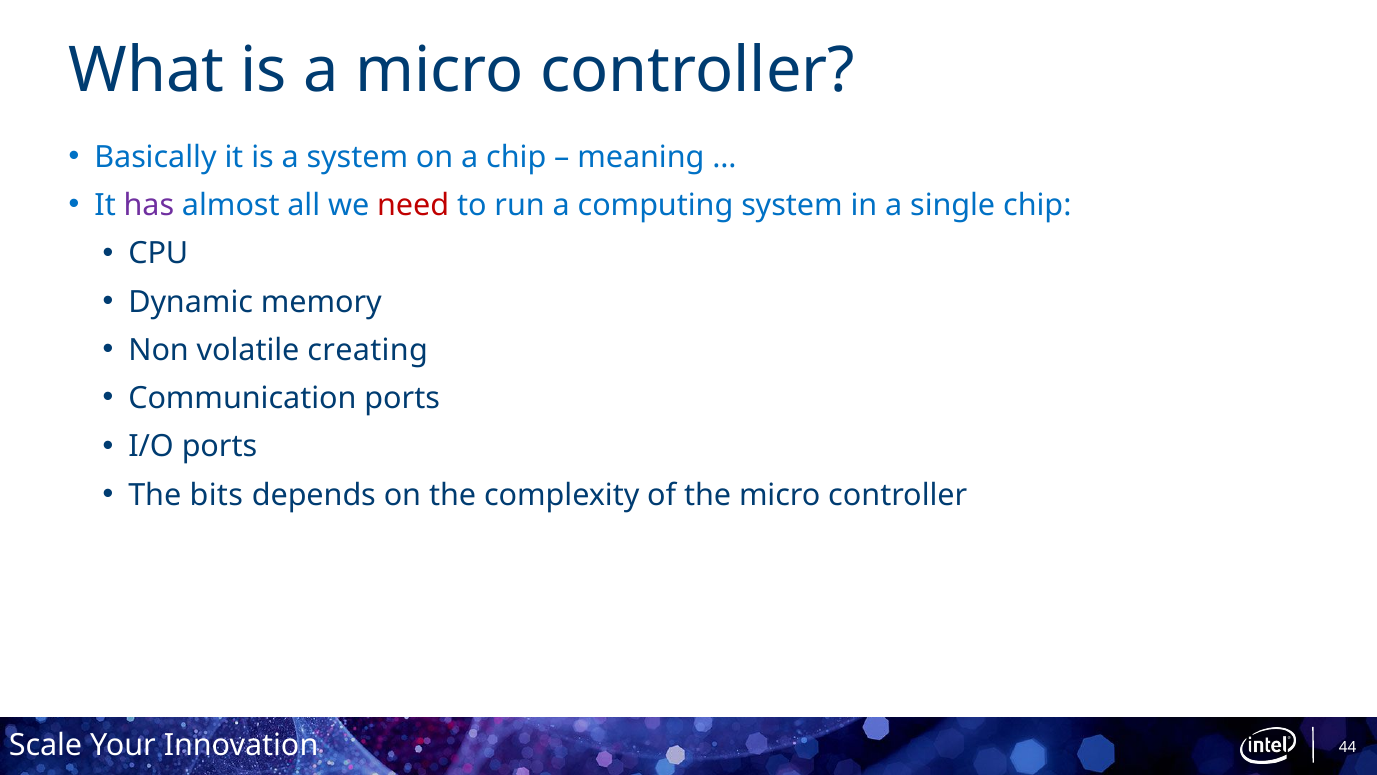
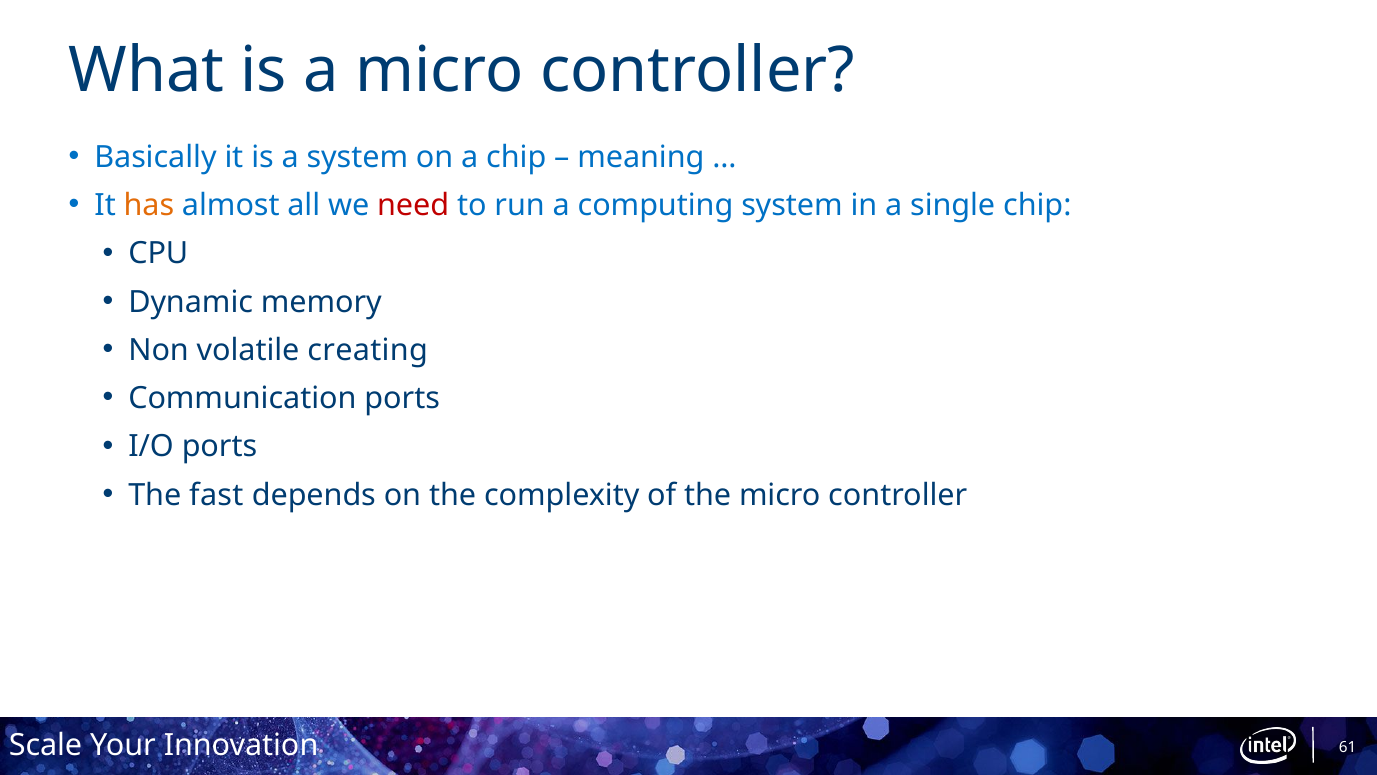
has colour: purple -> orange
bits: bits -> fast
44: 44 -> 61
